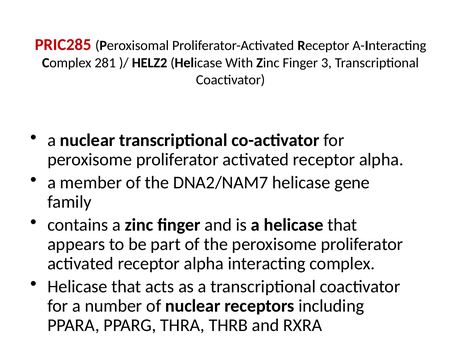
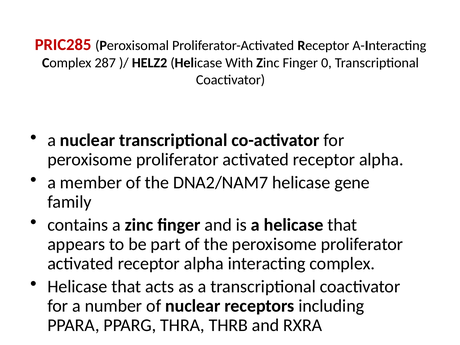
281: 281 -> 287
3: 3 -> 0
